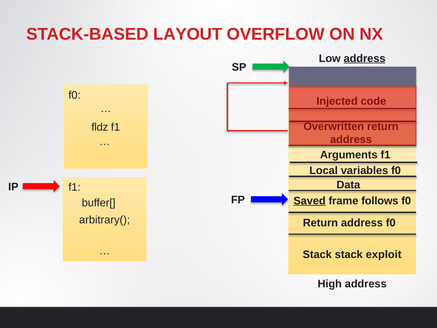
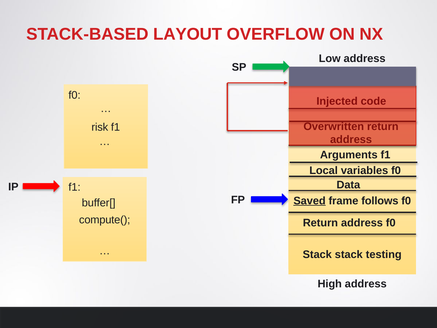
address at (365, 58) underline: present -> none
fldz: fldz -> risk
arbitrary(: arbitrary( -> compute(
exploit: exploit -> testing
